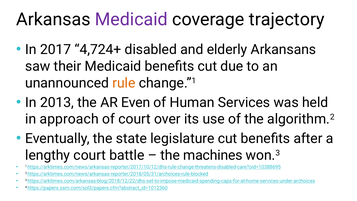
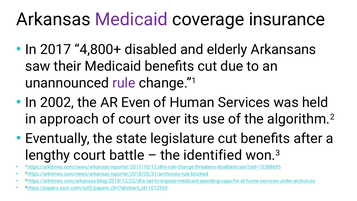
trajectory: trajectory -> insurance
4,724+: 4,724+ -> 4,800+
rule colour: orange -> purple
2013: 2013 -> 2002
machines: machines -> identified
